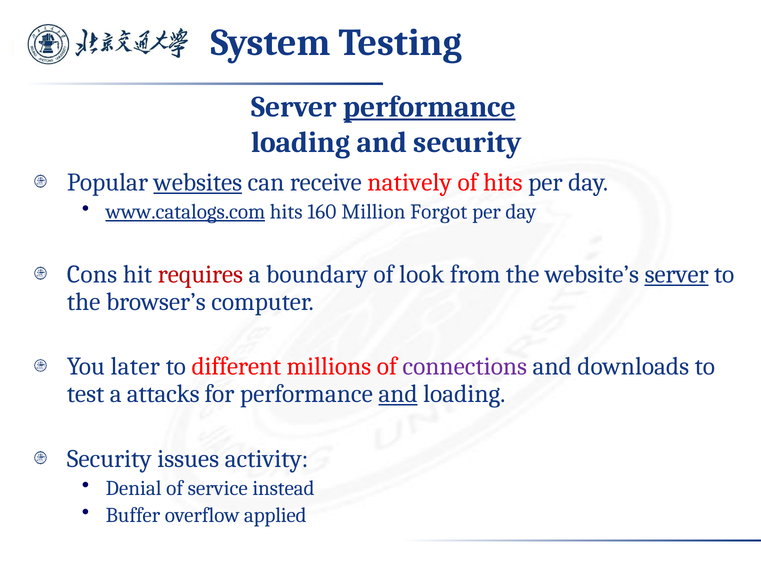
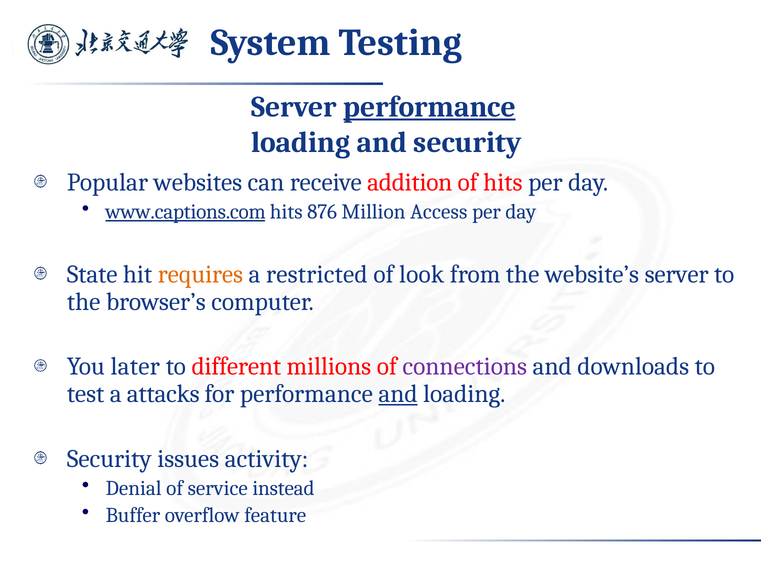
websites underline: present -> none
natively: natively -> addition
www.catalogs.com: www.catalogs.com -> www.captions.com
160: 160 -> 876
Forgot: Forgot -> Access
Cons: Cons -> State
requires colour: red -> orange
boundary: boundary -> restricted
server at (677, 274) underline: present -> none
applied: applied -> feature
